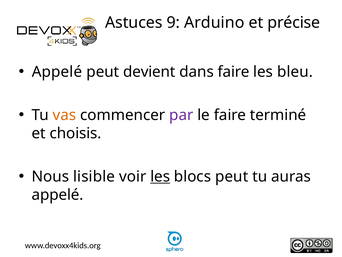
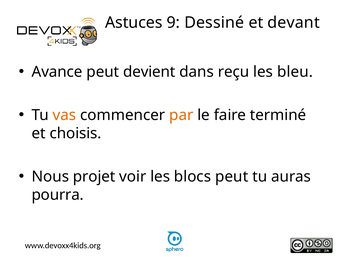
Arduino: Arduino -> Dessiné
précise: précise -> devant
Appelé at (57, 72): Appelé -> Avance
dans faire: faire -> reçu
par colour: purple -> orange
lisible: lisible -> projet
les at (160, 176) underline: present -> none
appelé at (58, 194): appelé -> pourra
